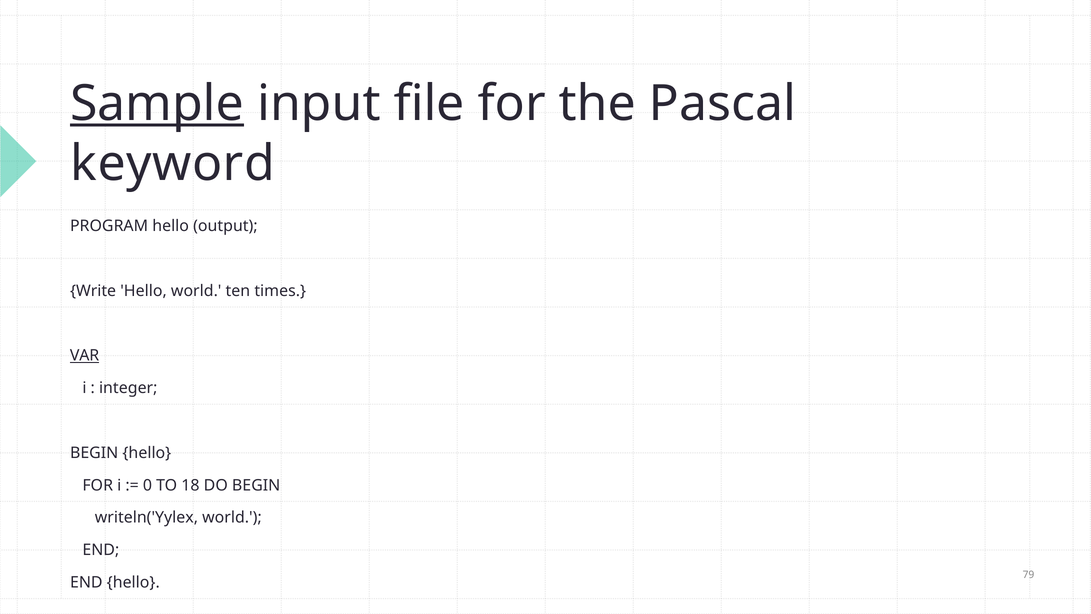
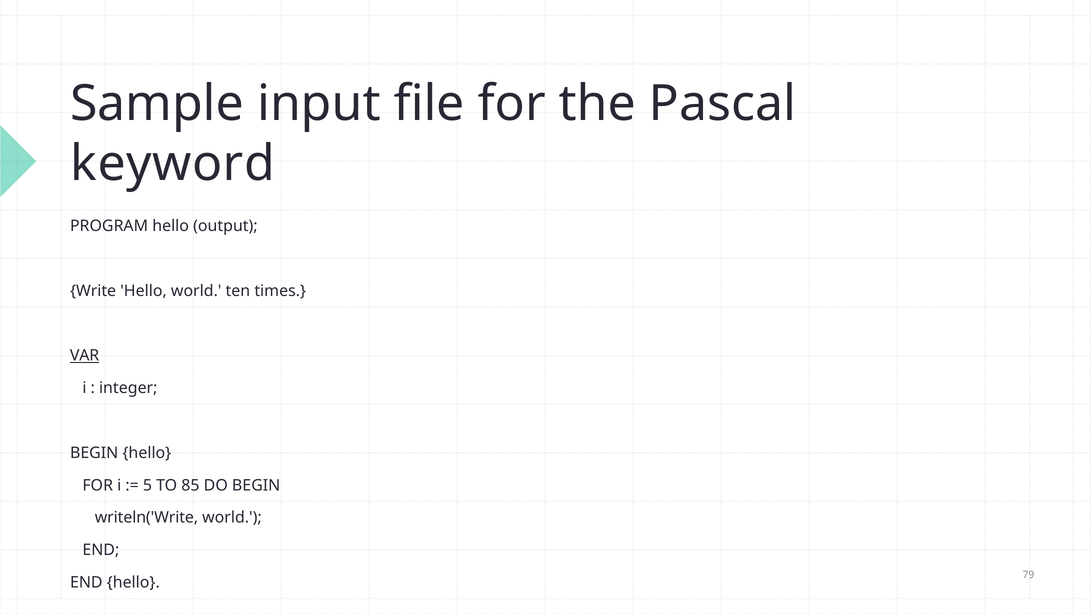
Sample underline: present -> none
0: 0 -> 5
18: 18 -> 85
writeln('Yylex: writeln('Yylex -> writeln('Write
